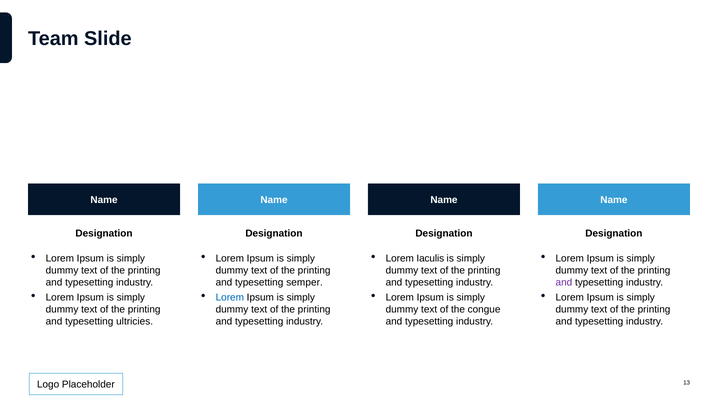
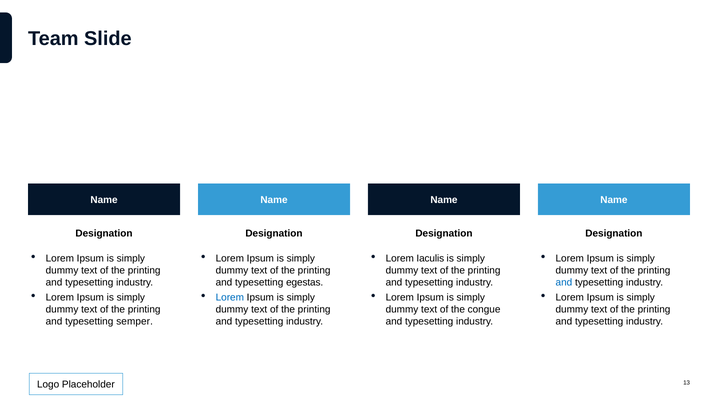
semper: semper -> egestas
and at (564, 282) colour: purple -> blue
ultricies: ultricies -> semper
